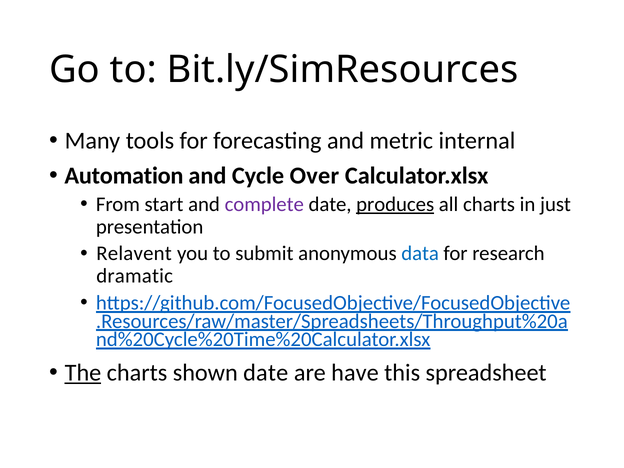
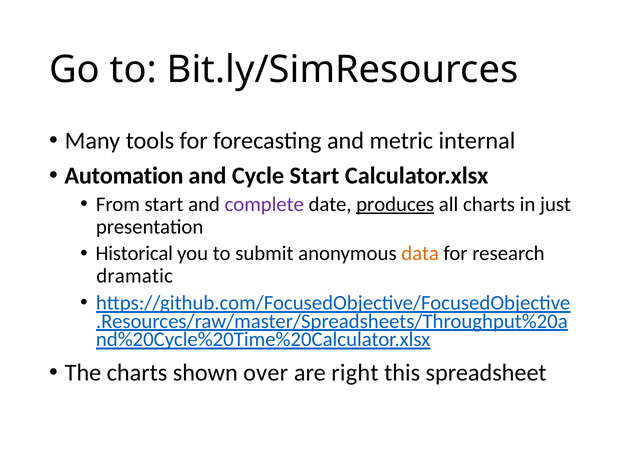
Cycle Over: Over -> Start
Relavent: Relavent -> Historical
data colour: blue -> orange
The underline: present -> none
shown date: date -> over
have: have -> right
